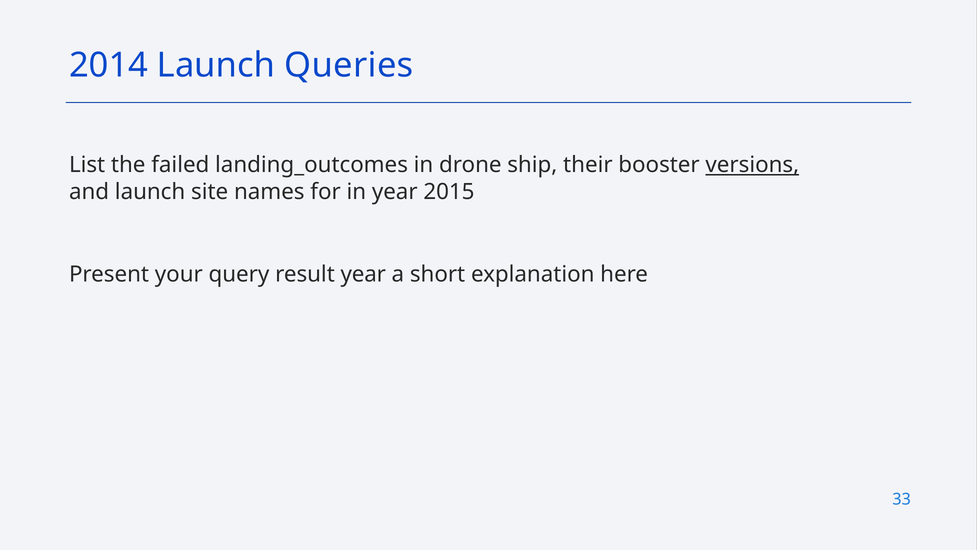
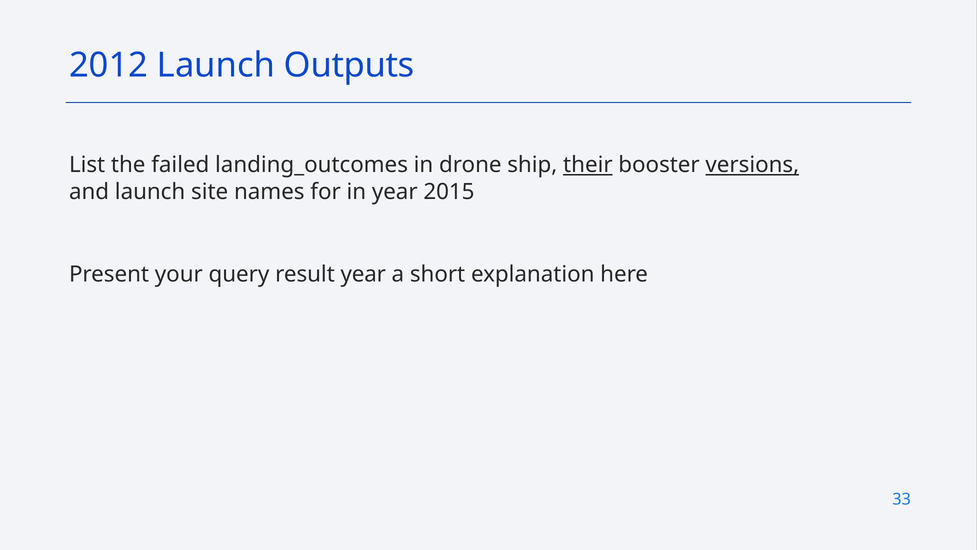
2014: 2014 -> 2012
Queries: Queries -> Outputs
their underline: none -> present
